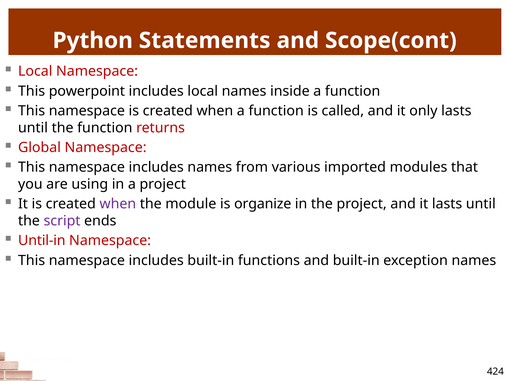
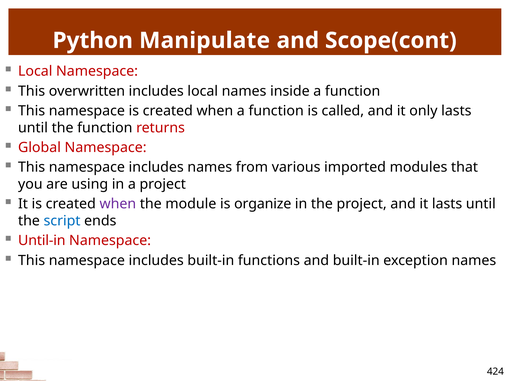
Statements: Statements -> Manipulate
powerpoint: powerpoint -> overwritten
script colour: purple -> blue
